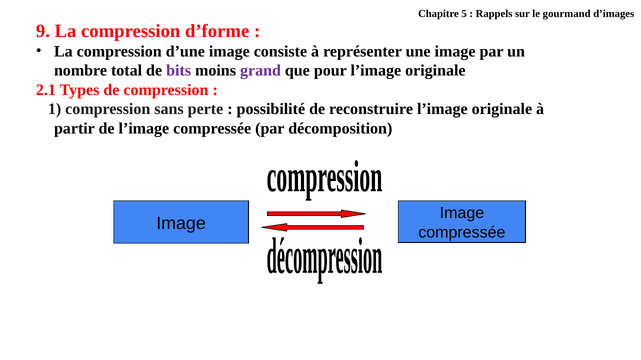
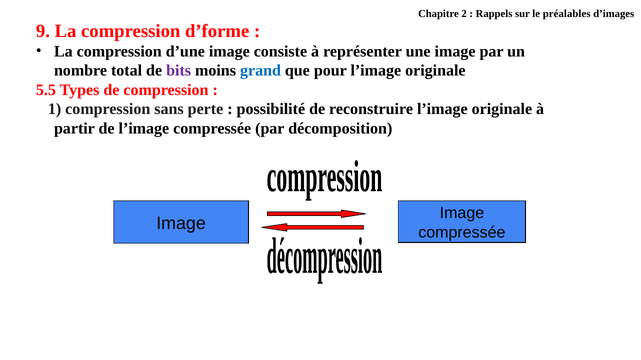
5: 5 -> 2
gourmand: gourmand -> préalables
grand colour: purple -> blue
2.1: 2.1 -> 5.5
